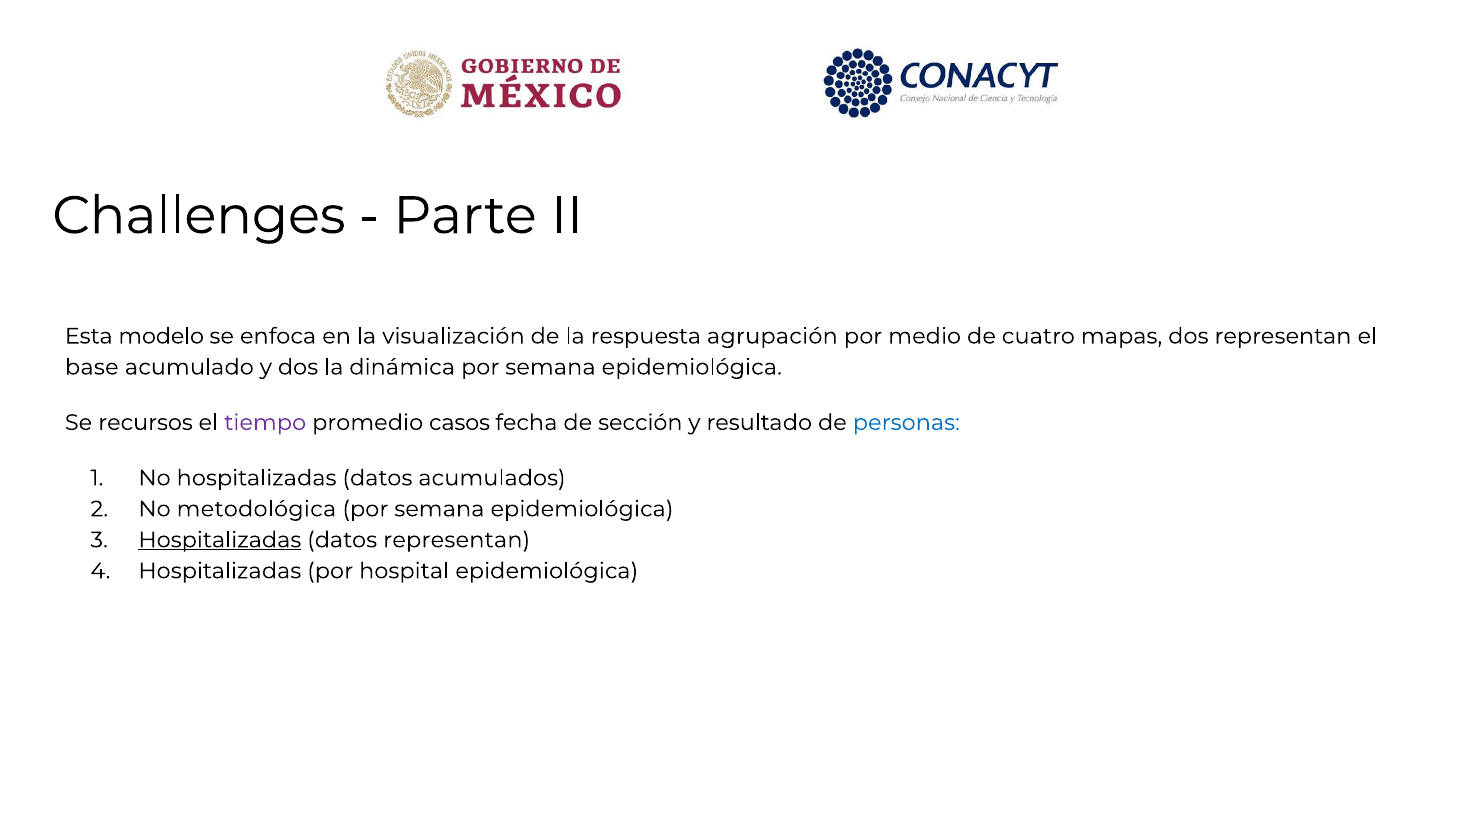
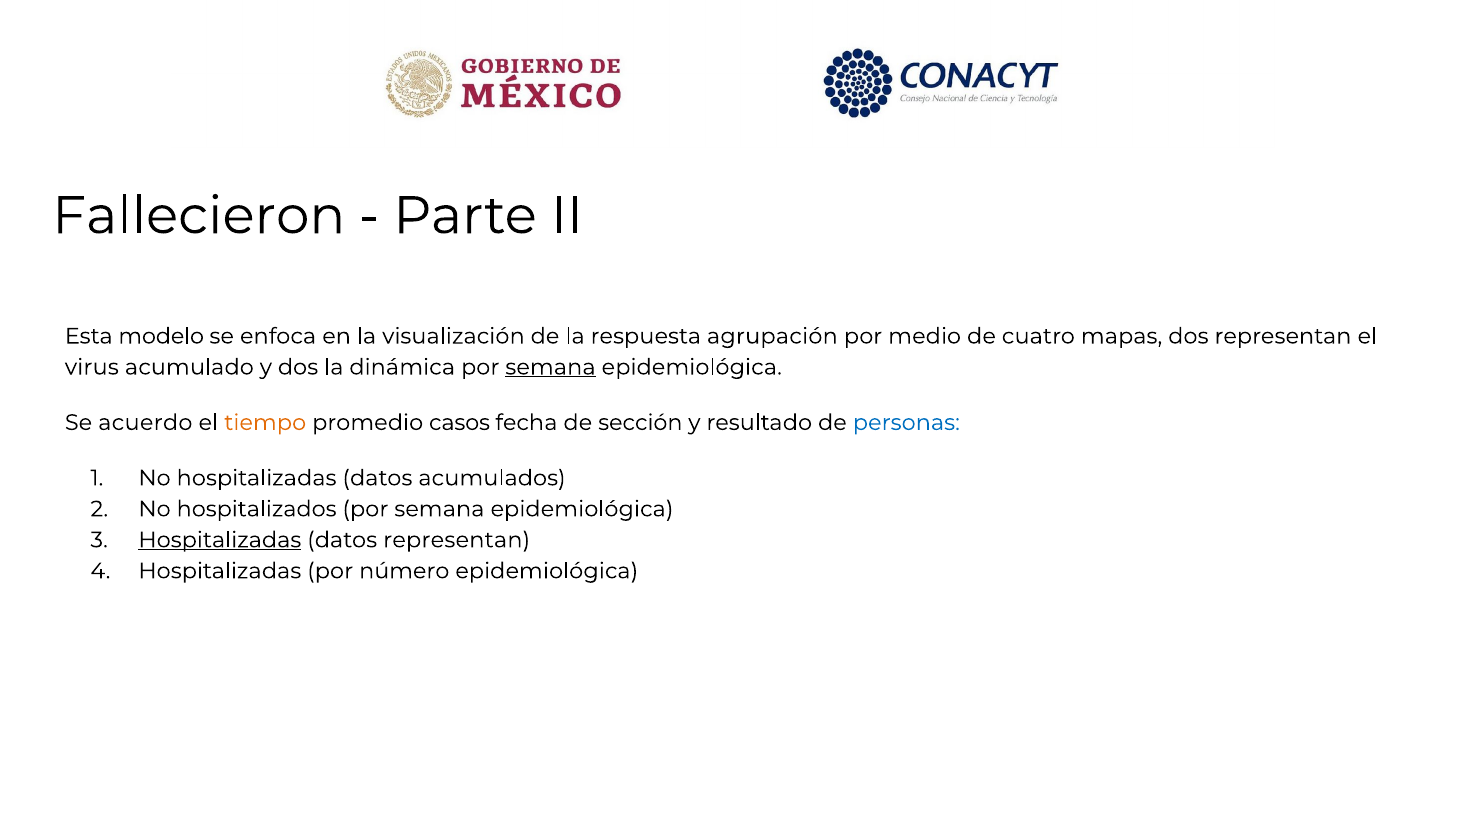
Challenges: Challenges -> Fallecieron
base: base -> virus
semana at (550, 367) underline: none -> present
recursos: recursos -> acuerdo
tiempo colour: purple -> orange
metodológica: metodológica -> hospitalizados
hospital: hospital -> número
